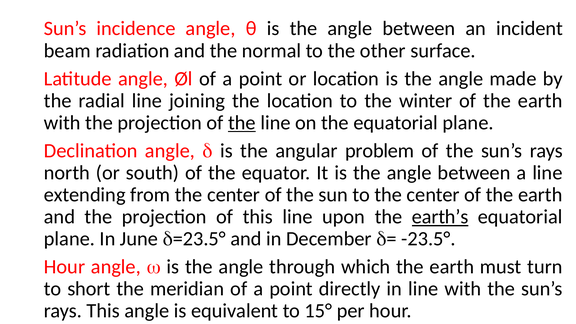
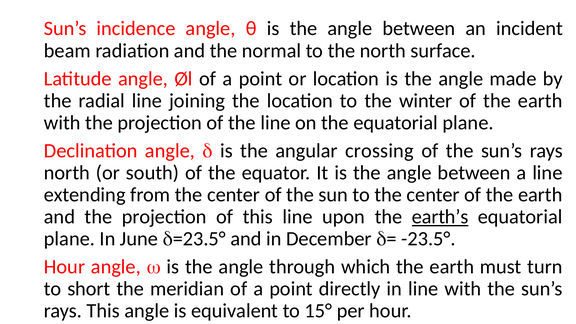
the other: other -> north
the at (242, 123) underline: present -> none
problem: problem -> crossing
